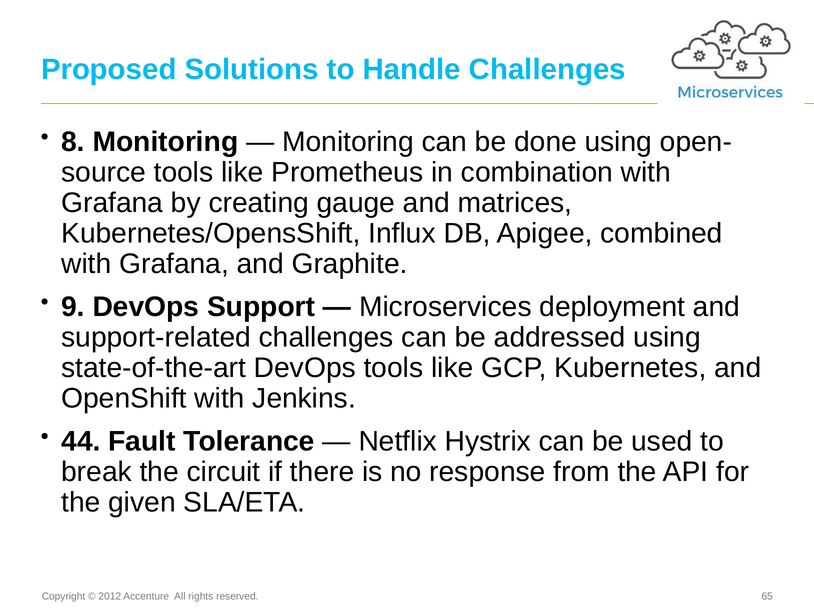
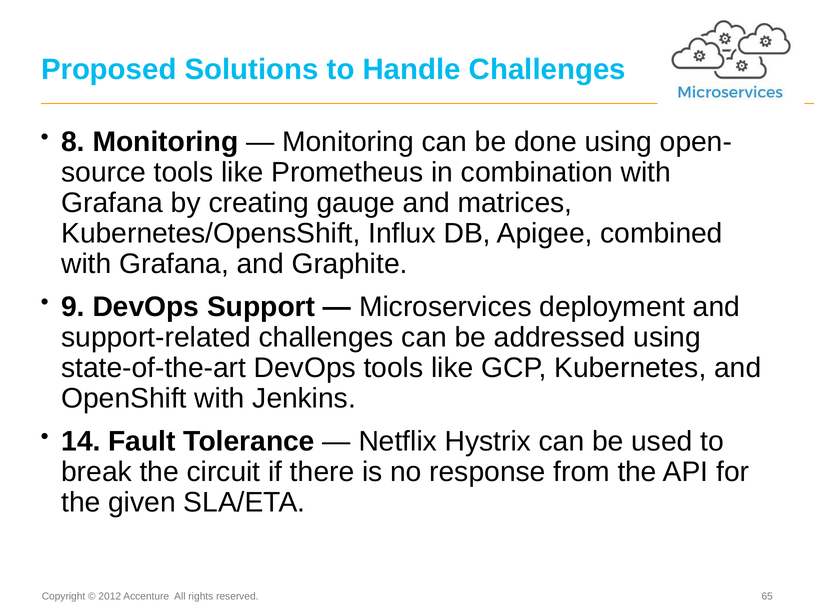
44: 44 -> 14
